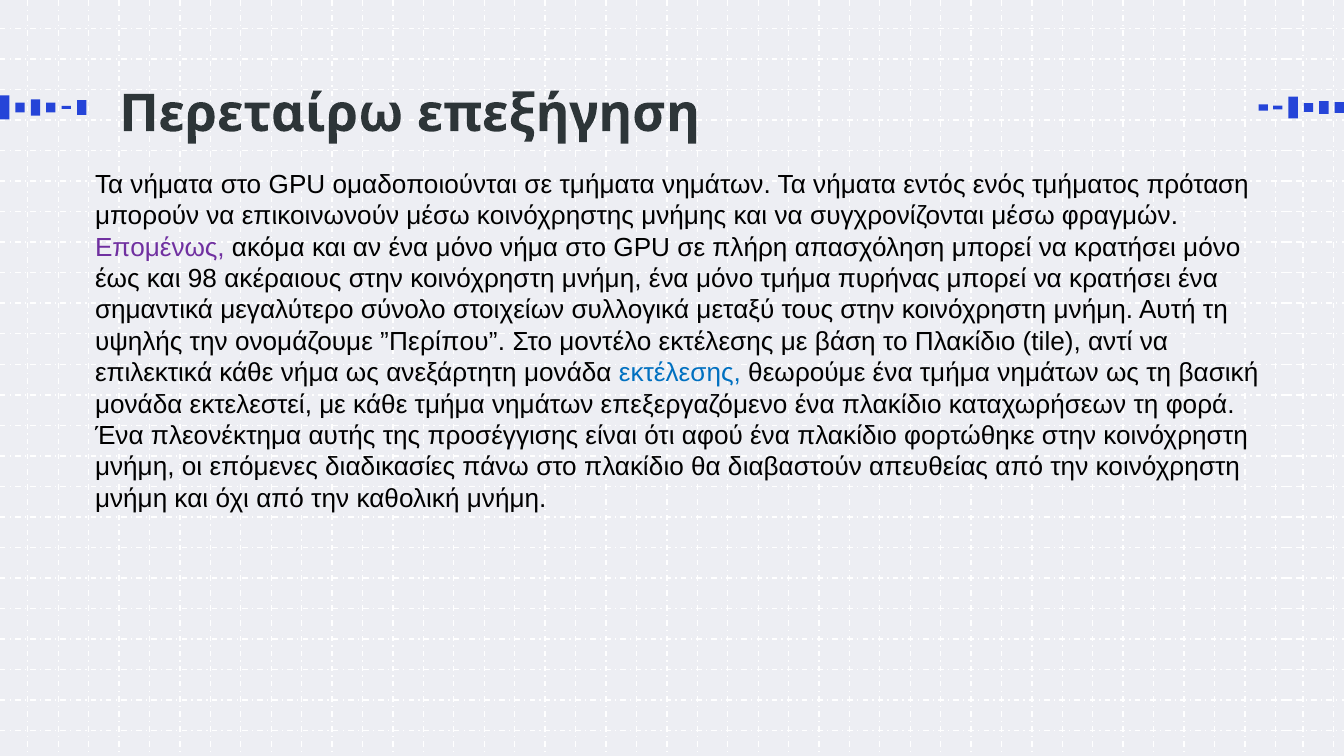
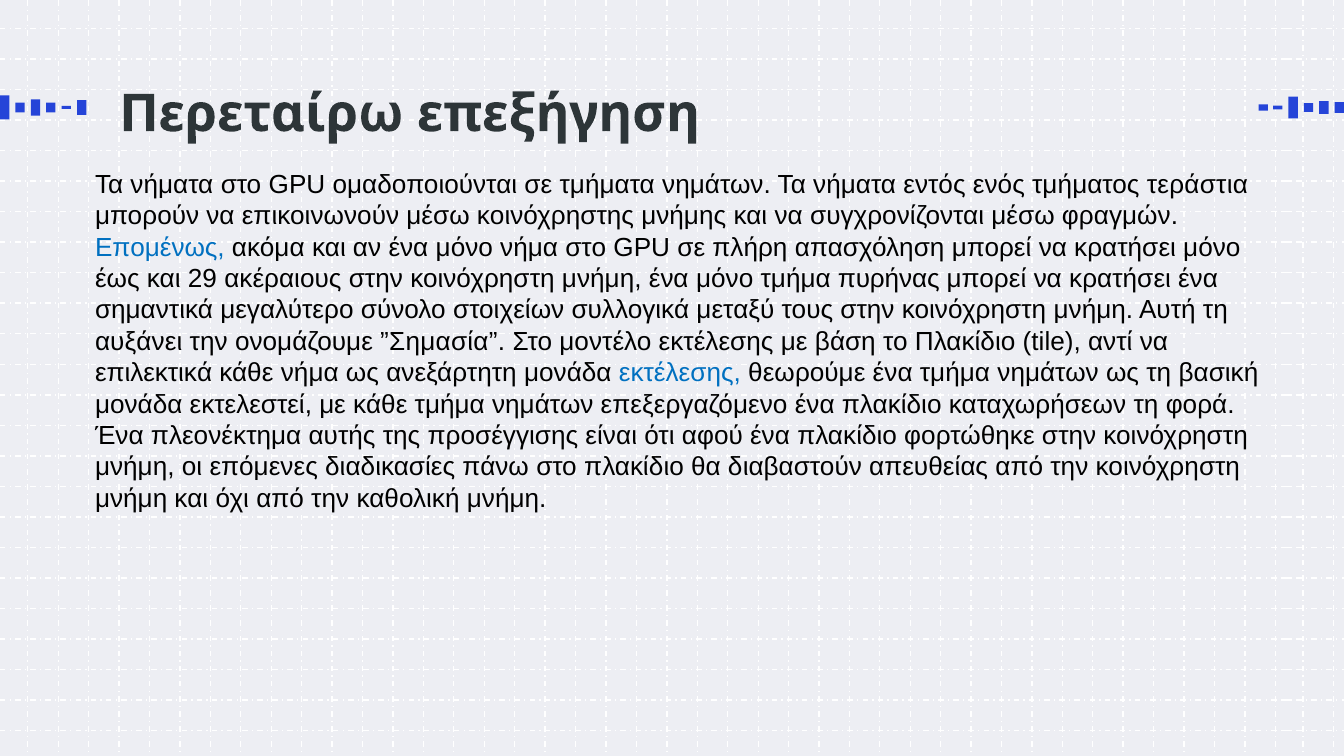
πρόταση: πρόταση -> τεράστια
Επομένως colour: purple -> blue
98: 98 -> 29
υψηλής: υψηλής -> αυξάνει
”Περίπου: ”Περίπου -> ”Σημασία
